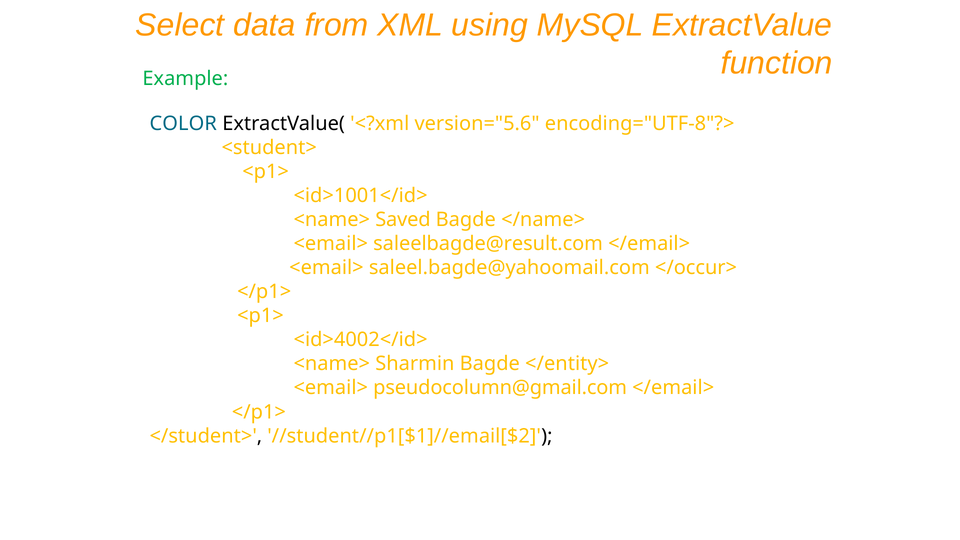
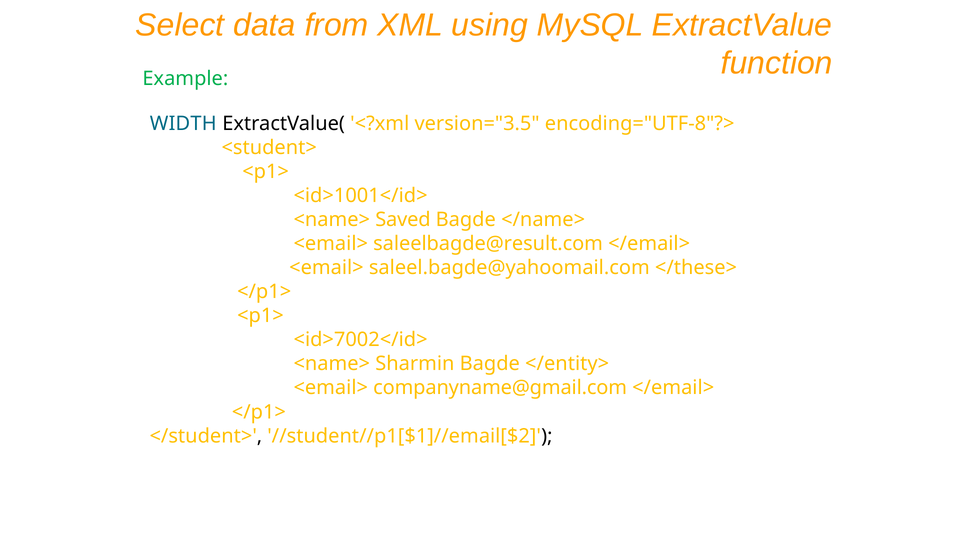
COLOR: COLOR -> WIDTH
version="5.6: version="5.6 -> version="3.5
</occur>: </occur> -> </these>
<id>4002</id>: <id>4002</id> -> <id>7002</id>
pseudocolumn@gmail.com: pseudocolumn@gmail.com -> companyname@gmail.com
